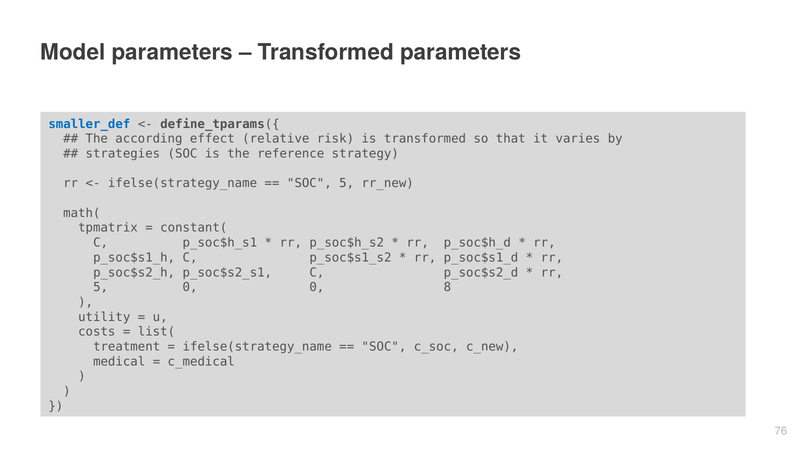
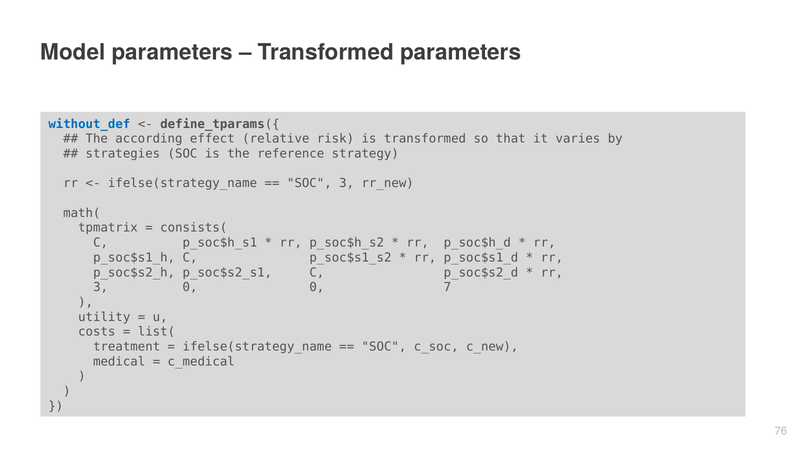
smaller_def: smaller_def -> without_def
SOC 5: 5 -> 3
constant(: constant( -> consists(
5 at (101, 287): 5 -> 3
8: 8 -> 7
